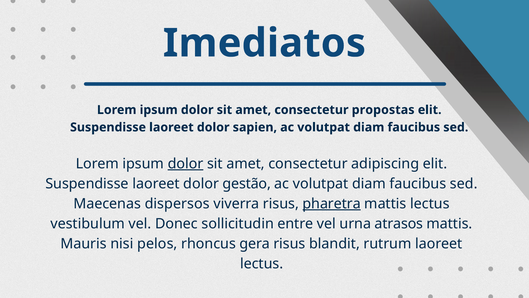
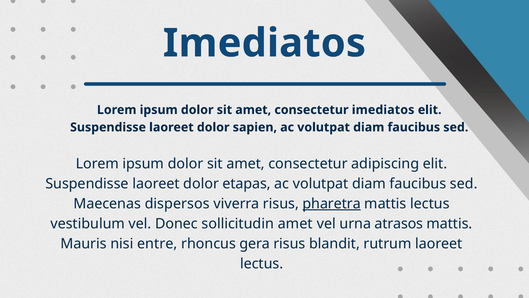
consectetur propostas: propostas -> imediatos
dolor at (186, 163) underline: present -> none
gestão: gestão -> etapas
sollicitudin entre: entre -> amet
pelos: pelos -> entre
